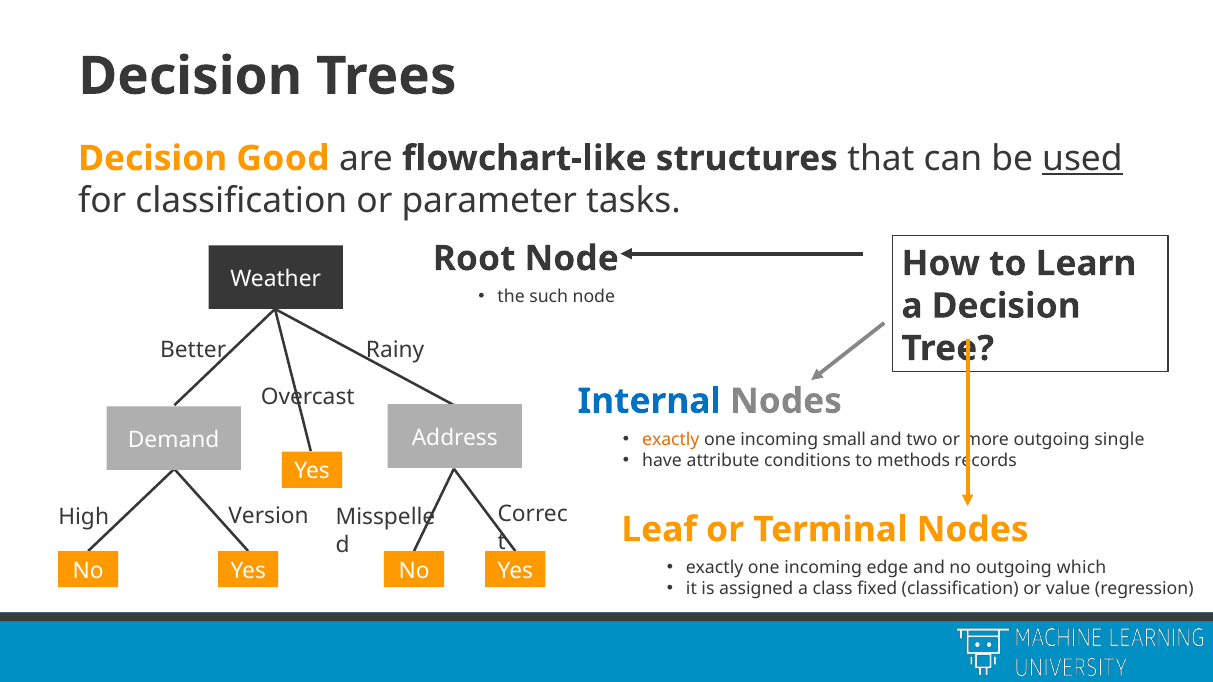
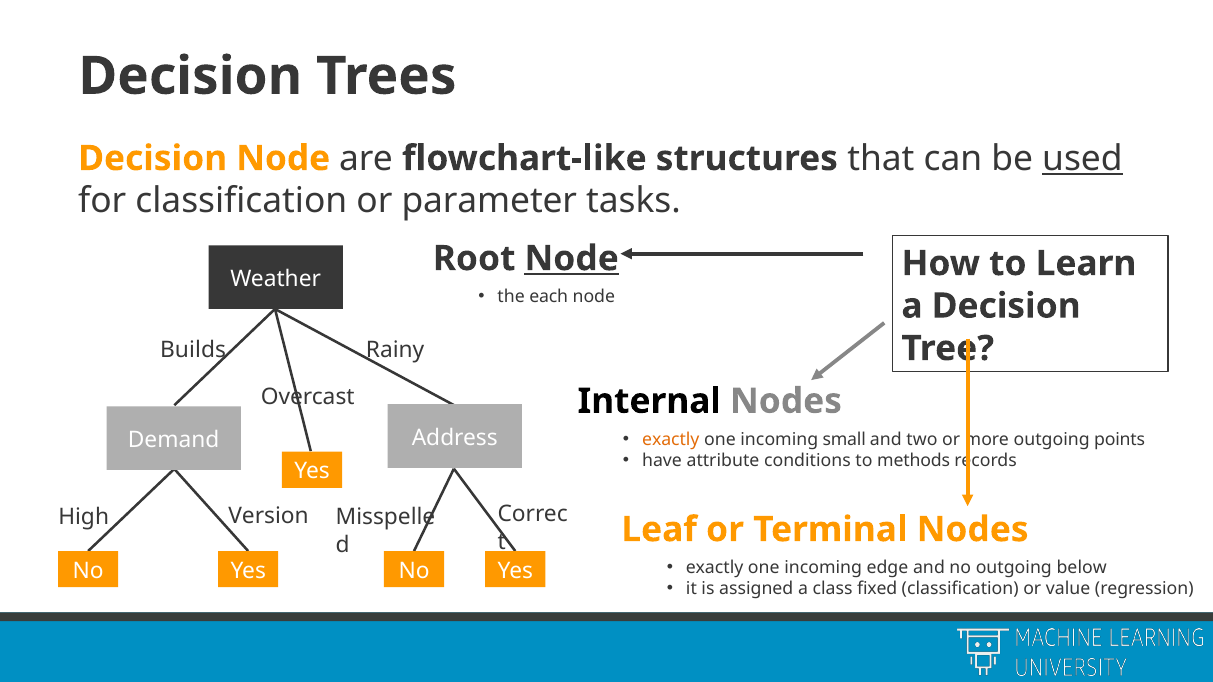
Decision Good: Good -> Node
Node at (572, 259) underline: none -> present
such: such -> each
Better: Better -> Builds
Internal colour: blue -> black
single: single -> points
which: which -> below
